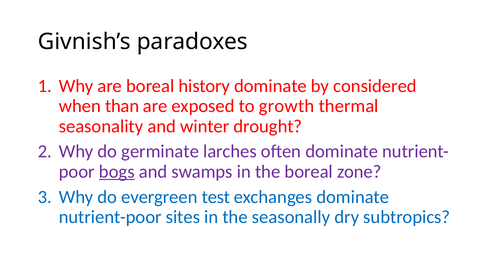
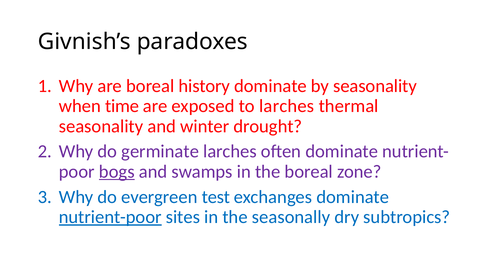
by considered: considered -> seasonality
than: than -> time
to growth: growth -> larches
nutrient-poor underline: none -> present
